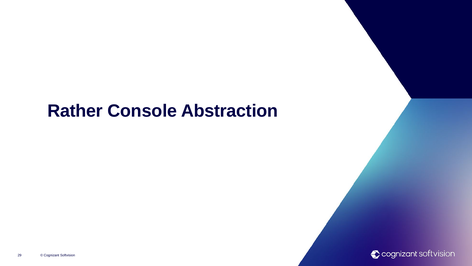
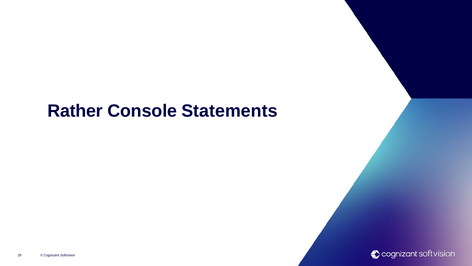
Abstraction: Abstraction -> Statements
